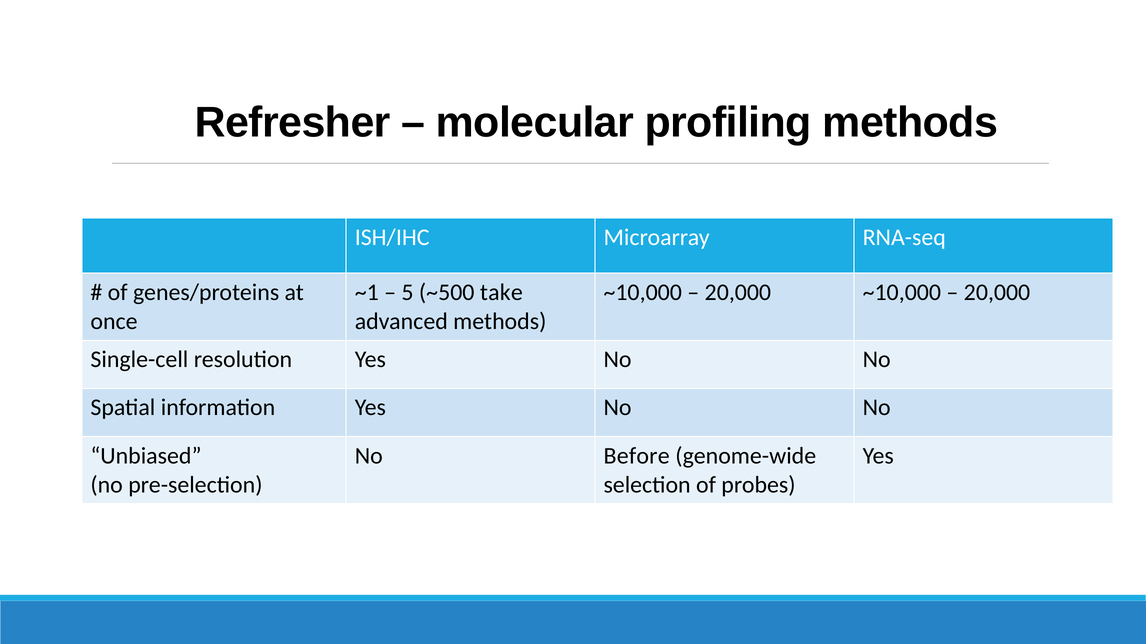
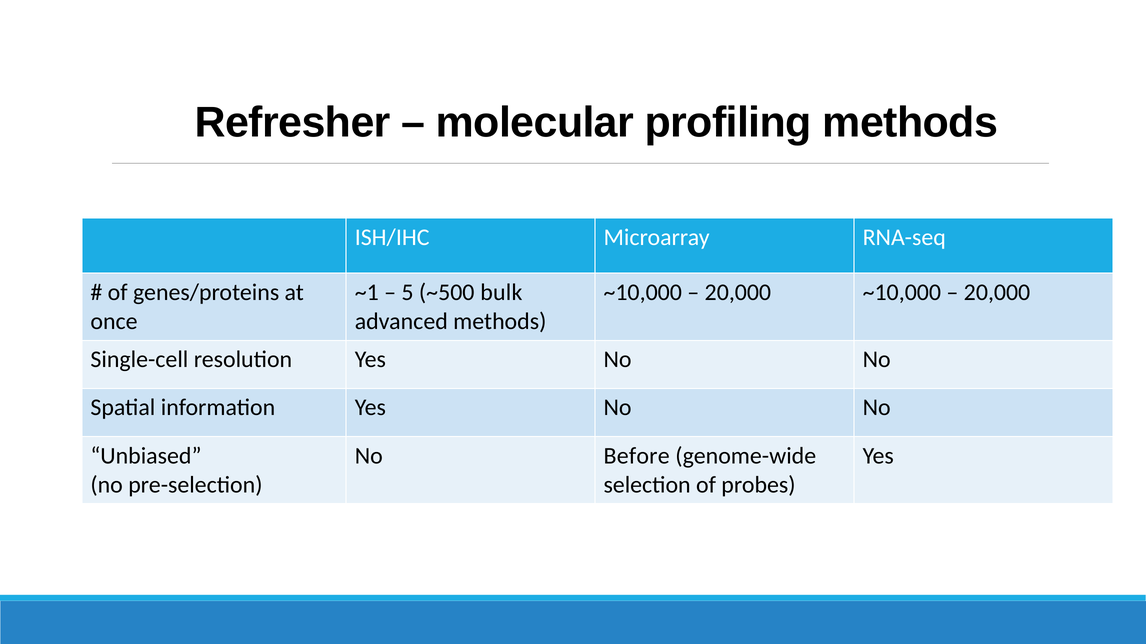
take: take -> bulk
